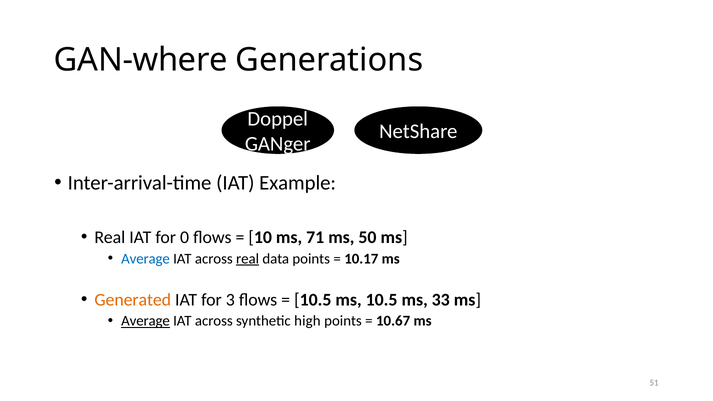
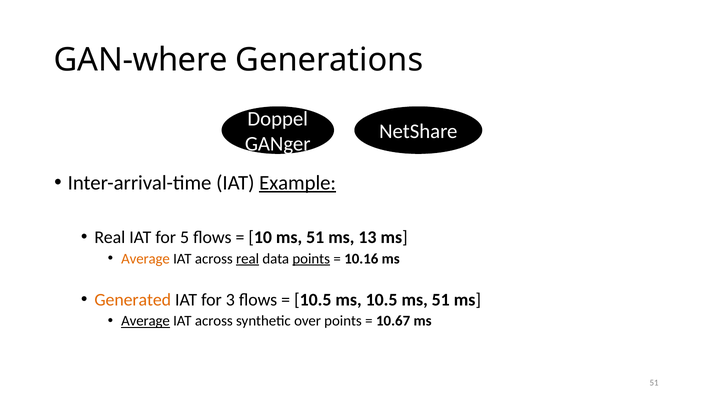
Example underline: none -> present
0: 0 -> 5
10 ms 71: 71 -> 51
50: 50 -> 13
Average at (146, 259) colour: blue -> orange
points at (311, 259) underline: none -> present
10.17: 10.17 -> 10.16
10.5 ms 33: 33 -> 51
high: high -> over
